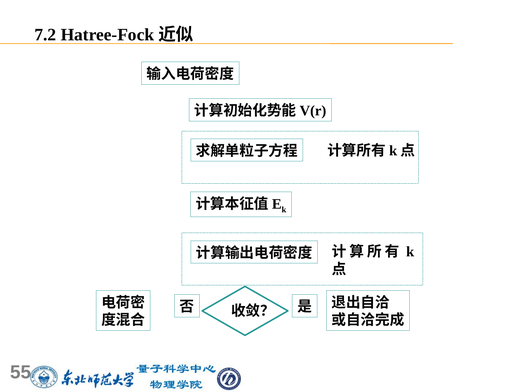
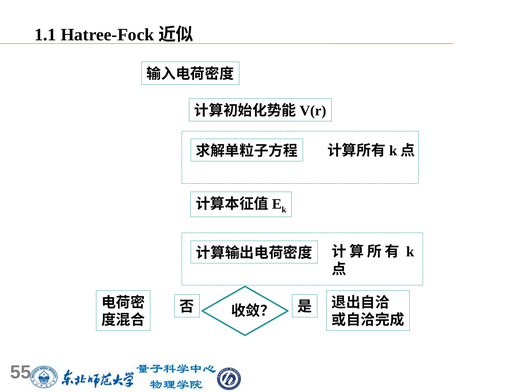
7.2: 7.2 -> 1.1
